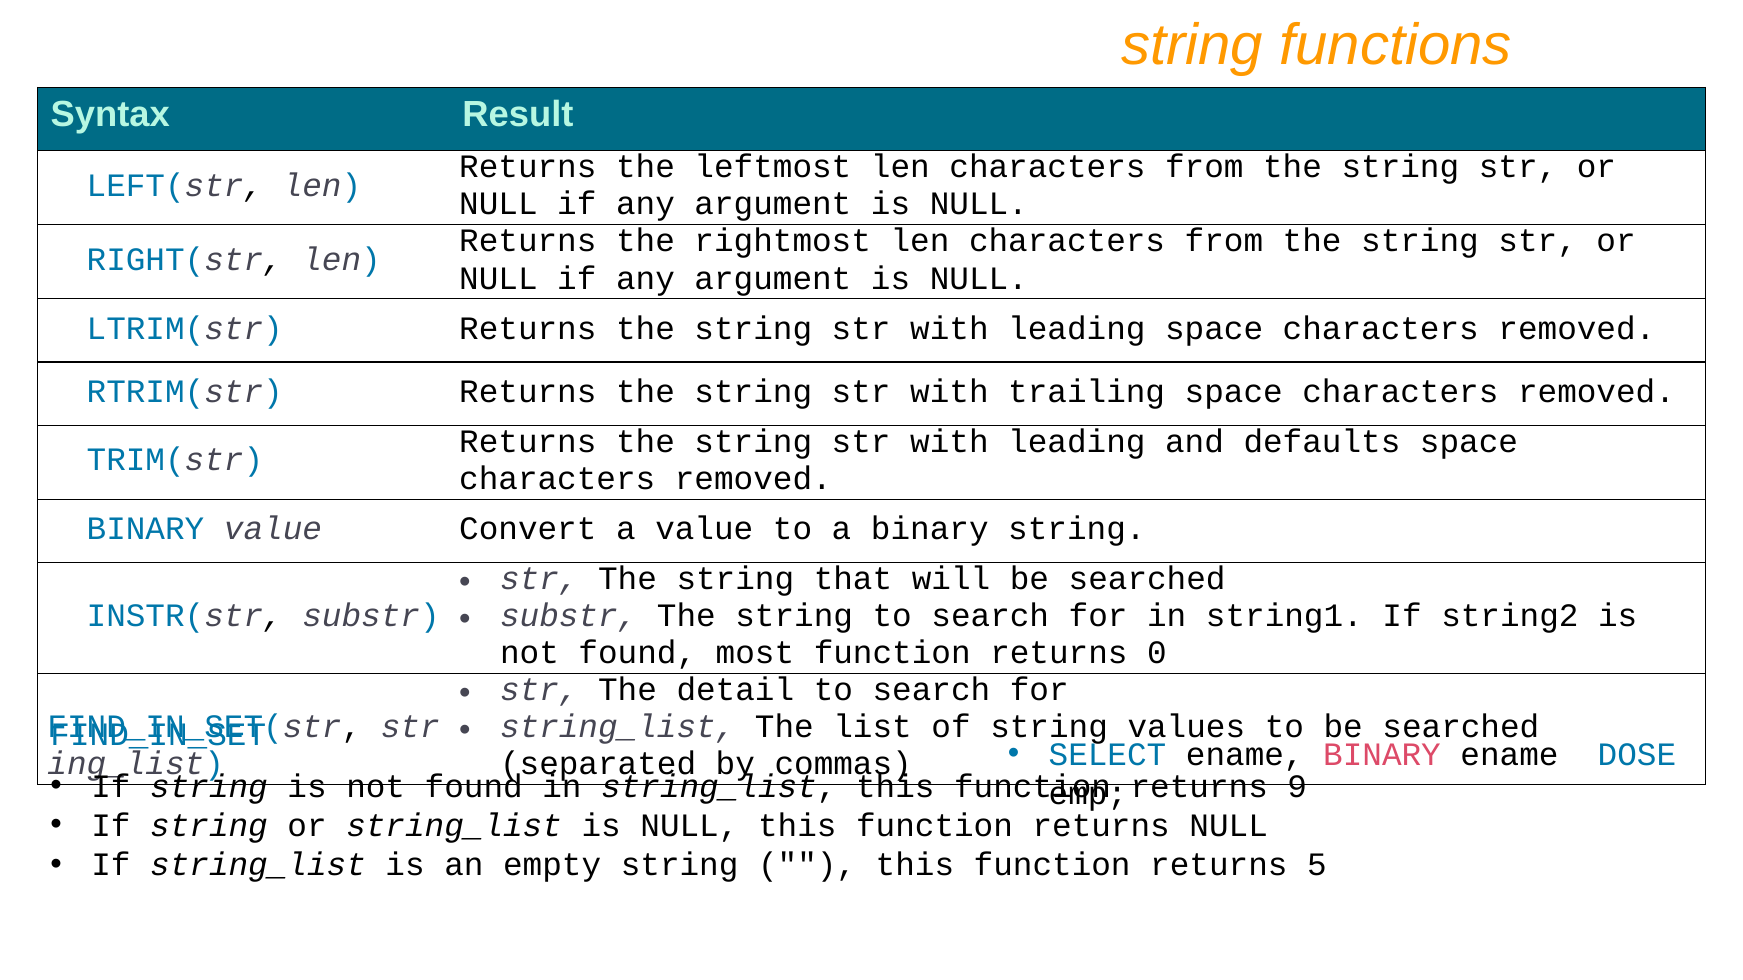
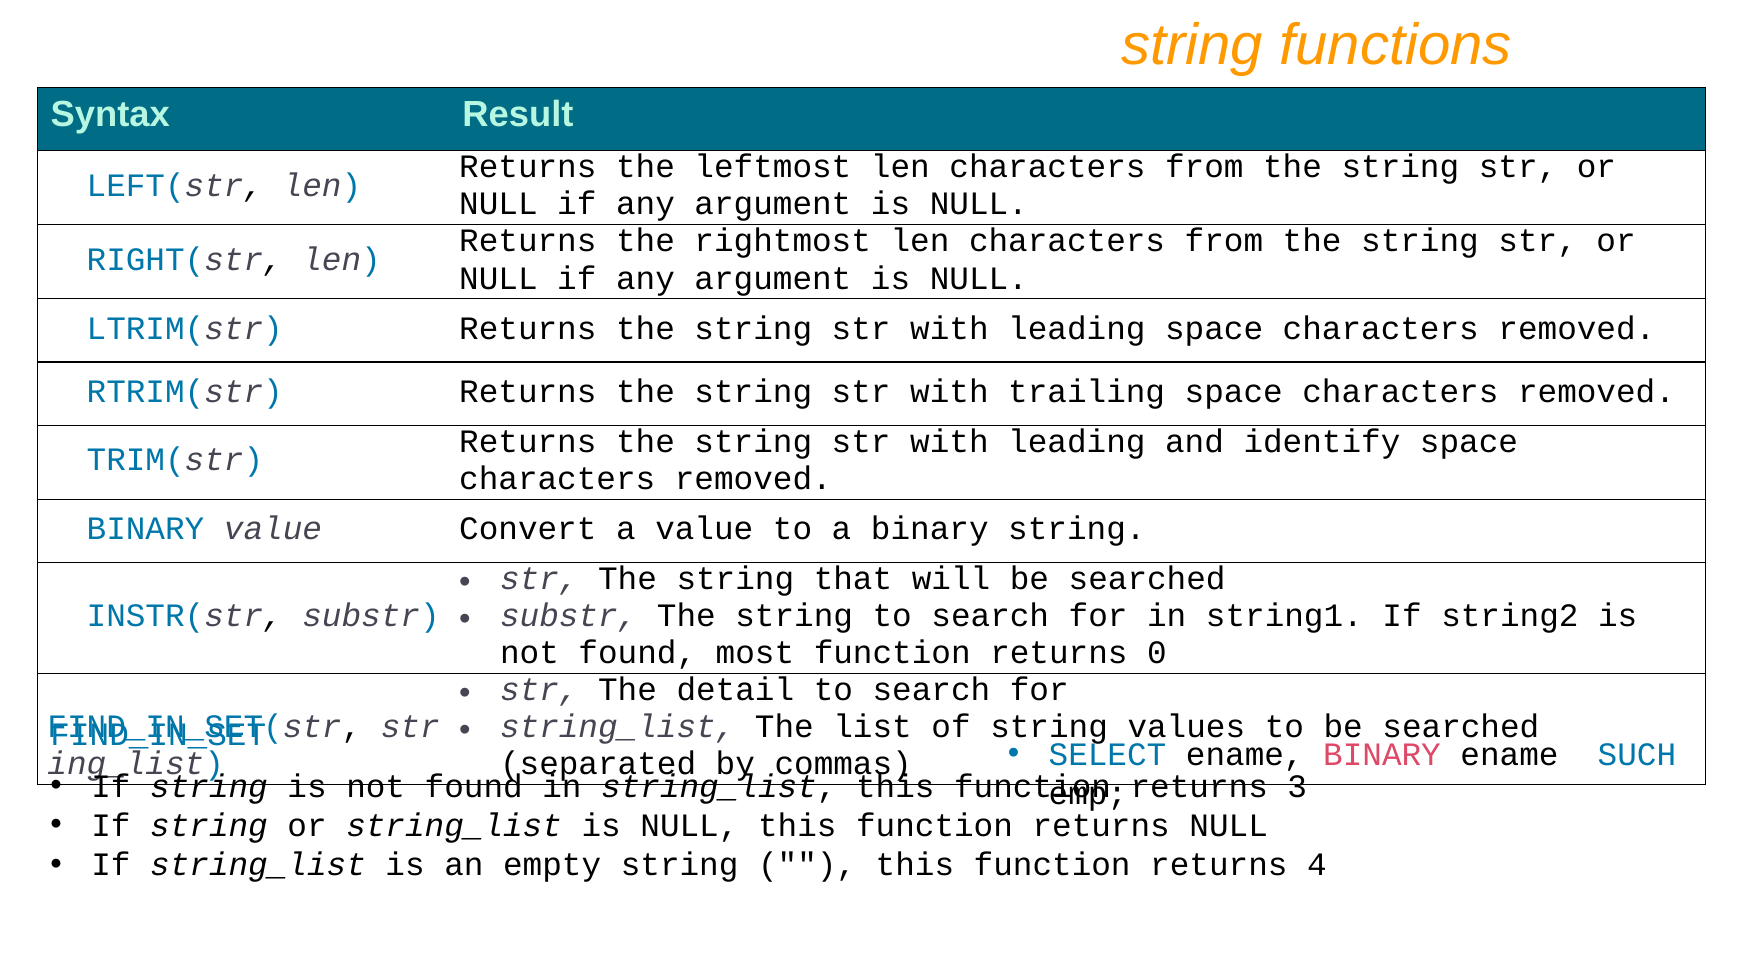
defaults: defaults -> identify
DOSE: DOSE -> SUCH
9: 9 -> 3
5: 5 -> 4
